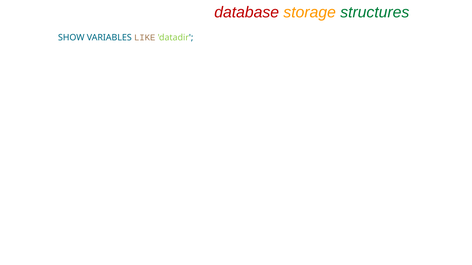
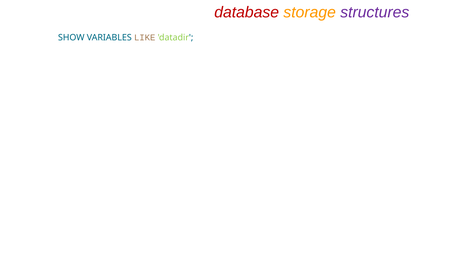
structures colour: green -> purple
